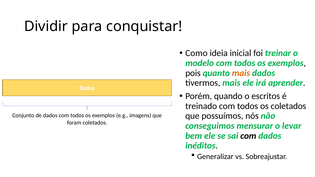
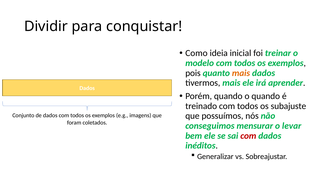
o escritos: escritos -> quando
os coletados: coletados -> subajuste
com at (248, 136) colour: black -> red
